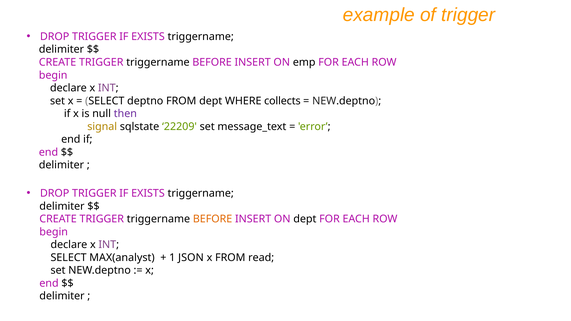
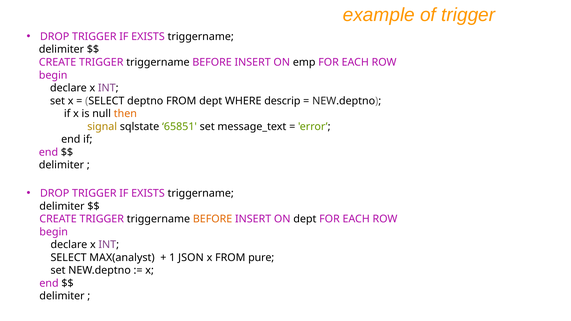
collects: collects -> descrip
then colour: purple -> orange
22209: 22209 -> 65851
read: read -> pure
